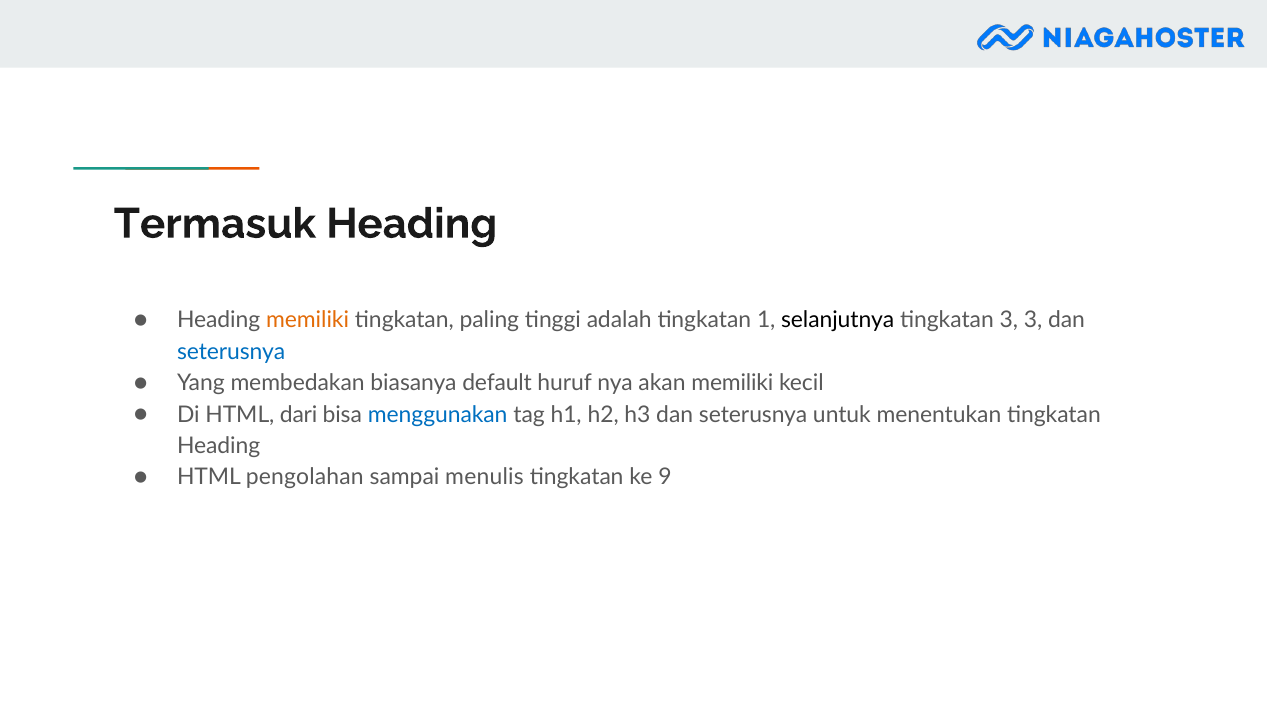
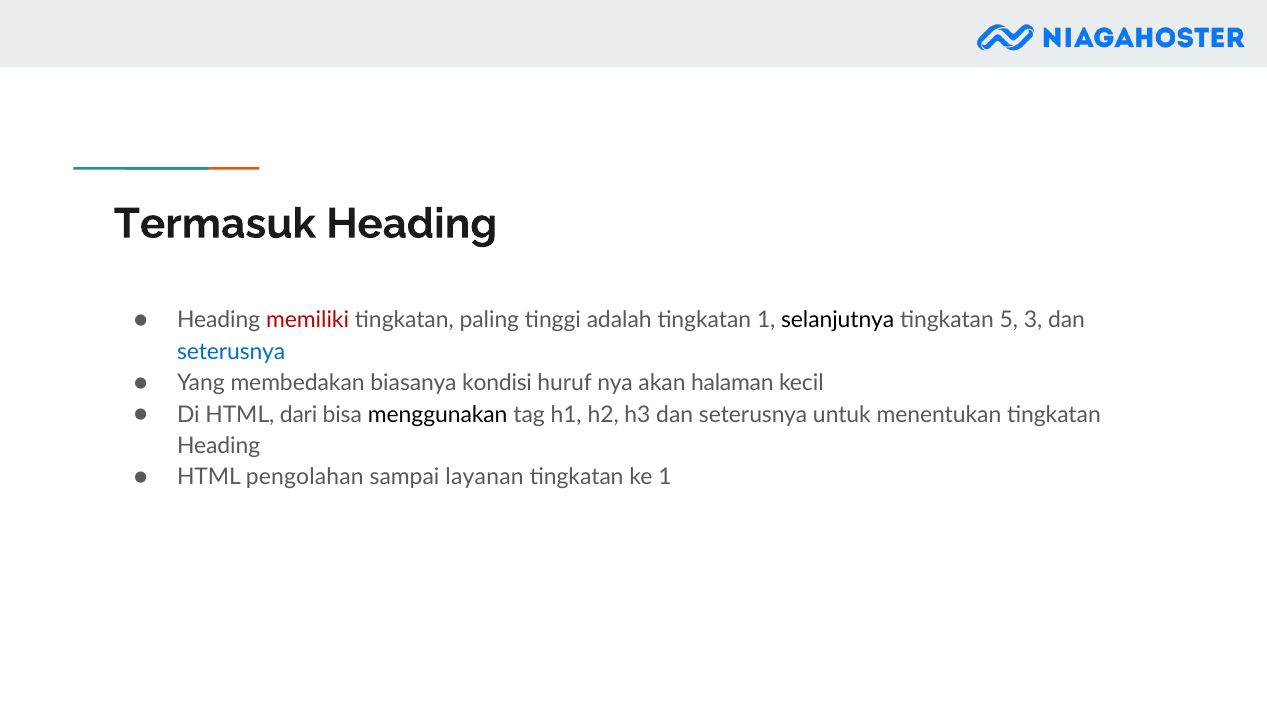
memiliki at (308, 320) colour: orange -> red
tingkatan 3: 3 -> 5
default: default -> kondisi
akan memiliki: memiliki -> halaman
menggunakan colour: blue -> black
menulis: menulis -> layanan
ke 9: 9 -> 1
